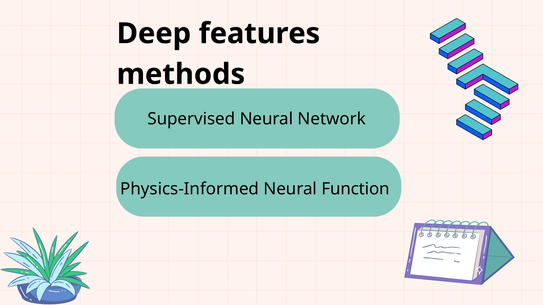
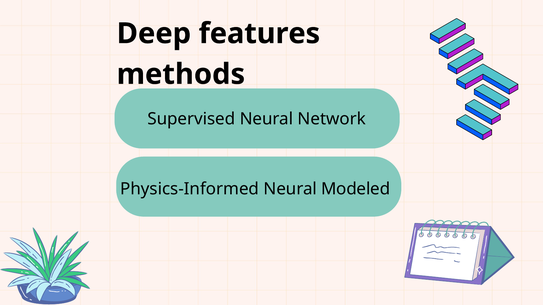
Function: Function -> Modeled
